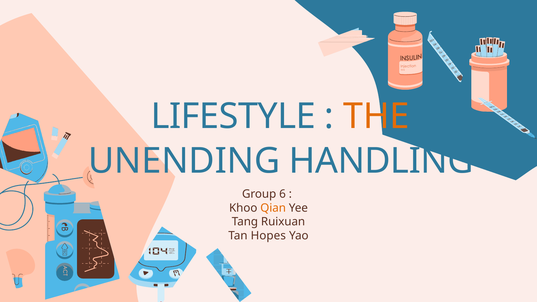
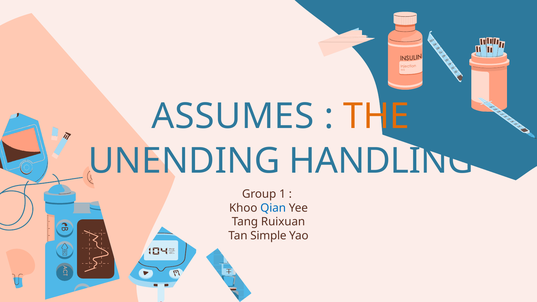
LIFESTYLE: LIFESTYLE -> ASSUMES
6: 6 -> 1
Qian colour: orange -> blue
Hopes: Hopes -> Simple
